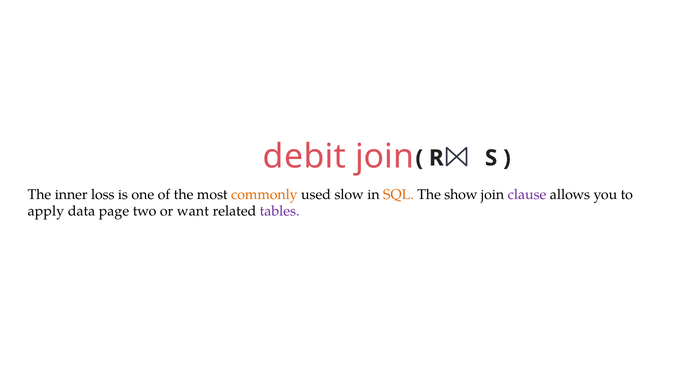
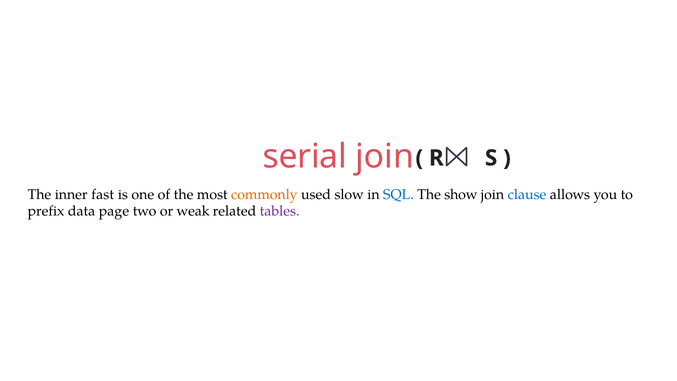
debit: debit -> serial
loss: loss -> fast
SQL colour: orange -> blue
clause colour: purple -> blue
apply: apply -> prefix
want: want -> weak
